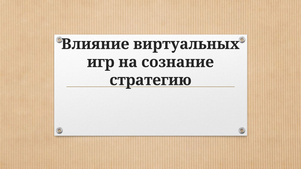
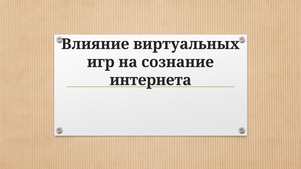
стратегию: стратегию -> интернета
